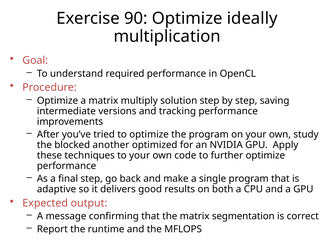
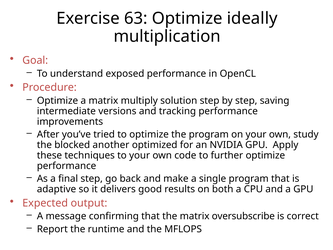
90: 90 -> 63
required: required -> exposed
segmentation: segmentation -> oversubscribe
